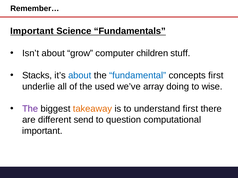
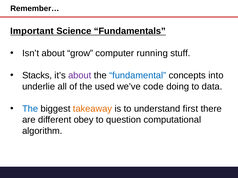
children: children -> running
about at (80, 76) colour: blue -> purple
concepts first: first -> into
array: array -> code
wise: wise -> data
The at (30, 109) colour: purple -> blue
send: send -> obey
important at (42, 131): important -> algorithm
